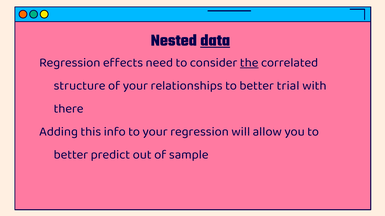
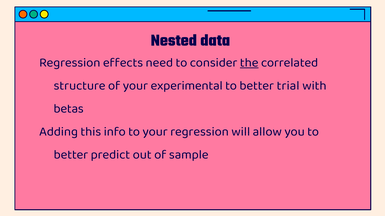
data underline: present -> none
relationships: relationships -> experimental
there: there -> betas
